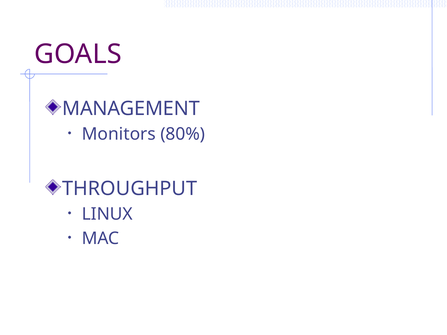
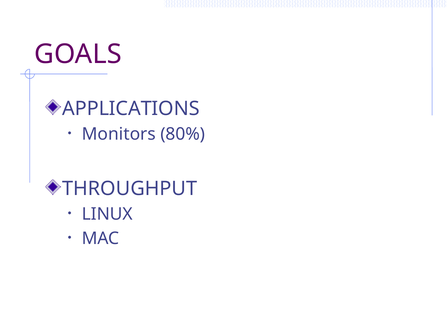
MANAGEMENT: MANAGEMENT -> APPLICATIONS
